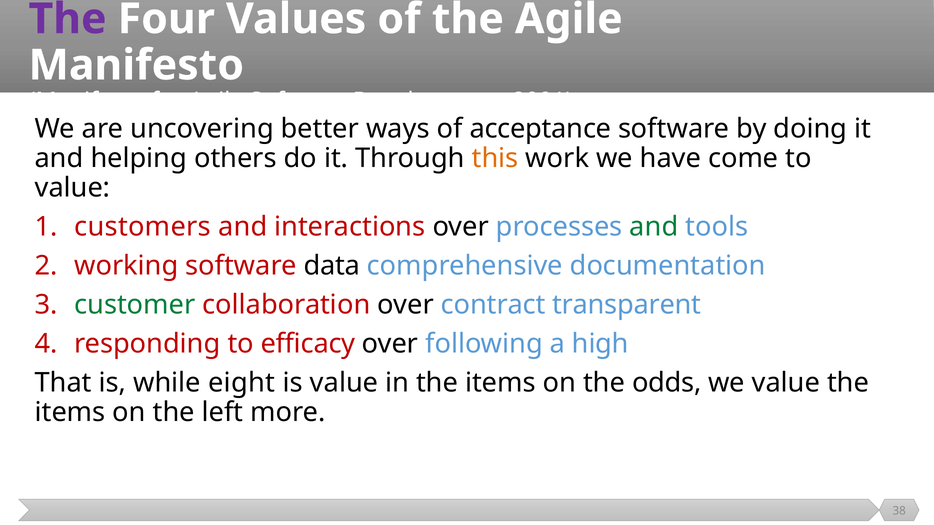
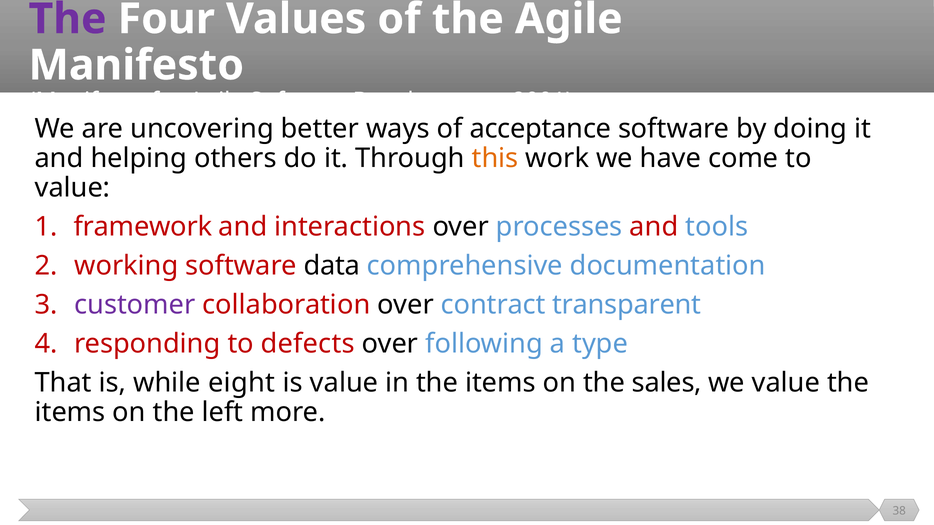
customers: customers -> framework
and at (654, 227) colour: green -> red
customer colour: green -> purple
efficacy: efficacy -> defects
high: high -> type
odds: odds -> sales
